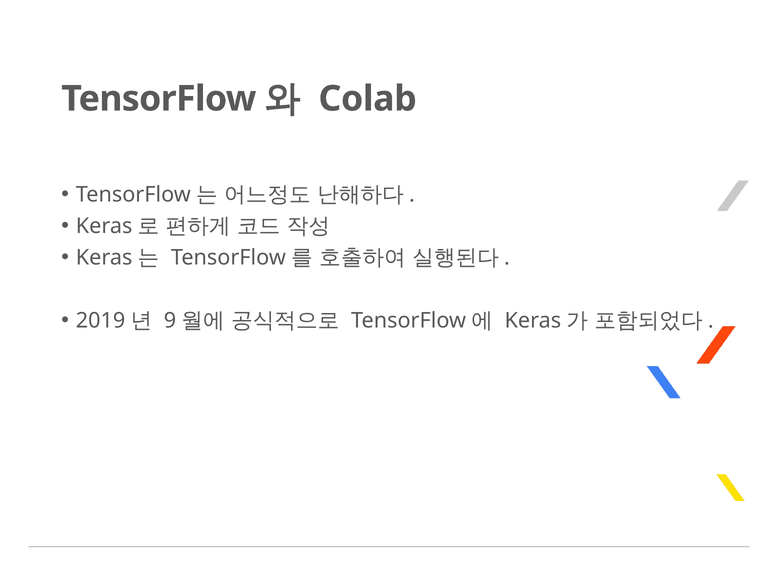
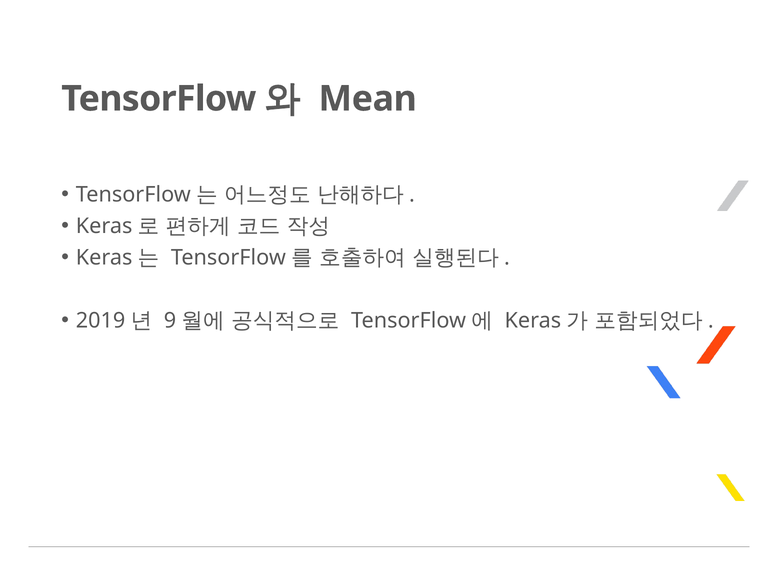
Colab: Colab -> Mean
